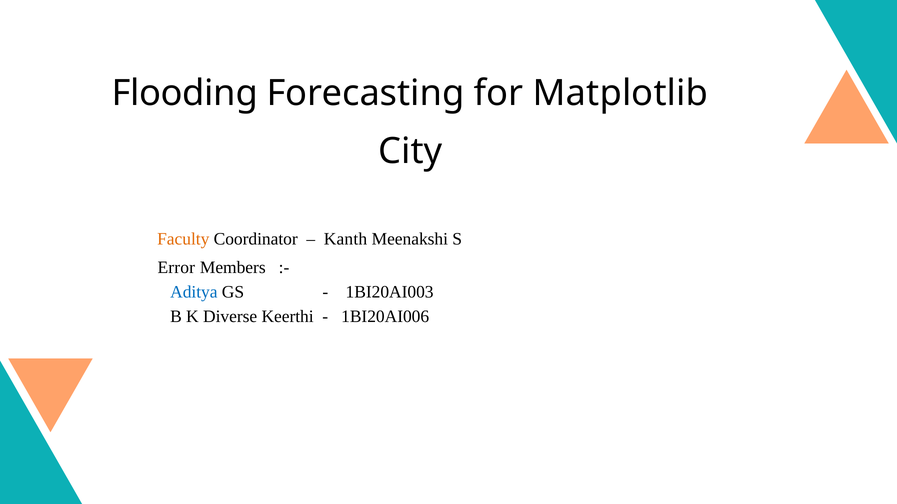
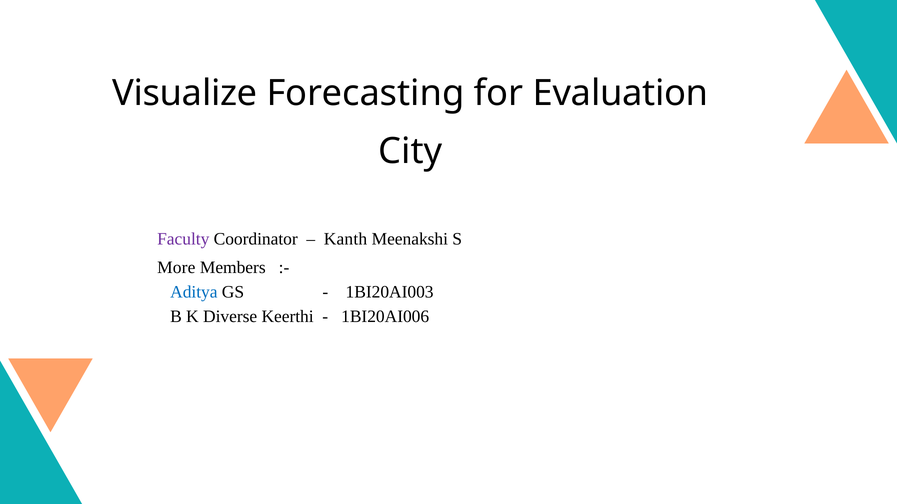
Flooding: Flooding -> Visualize
Matplotlib: Matplotlib -> Evaluation
Faculty colour: orange -> purple
Error: Error -> More
